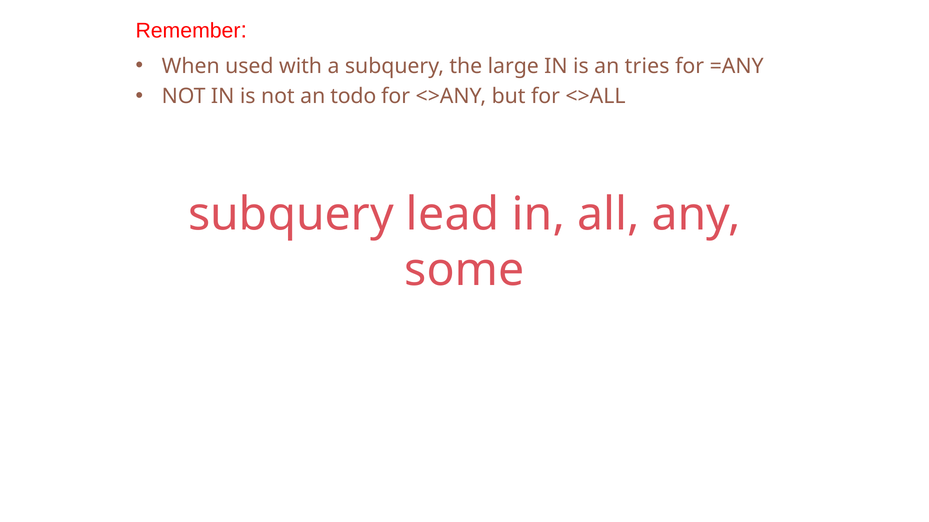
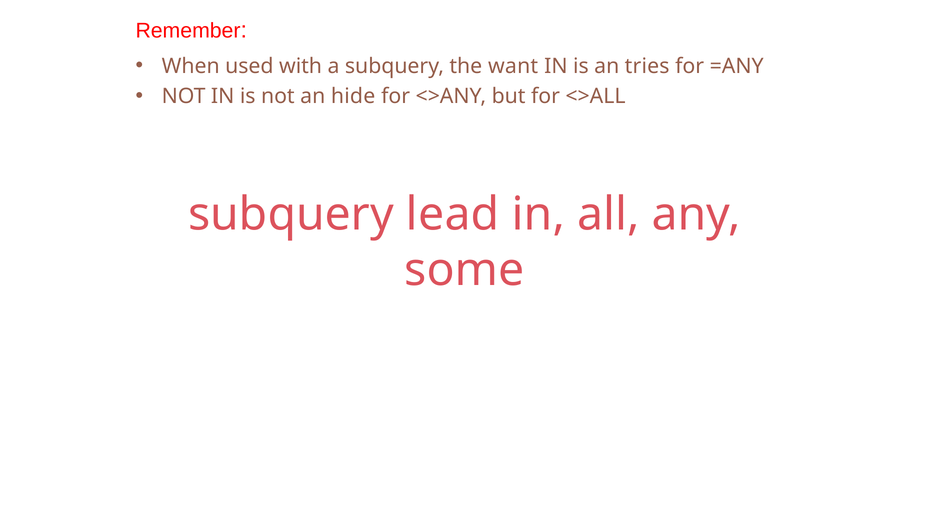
large: large -> want
todo: todo -> hide
